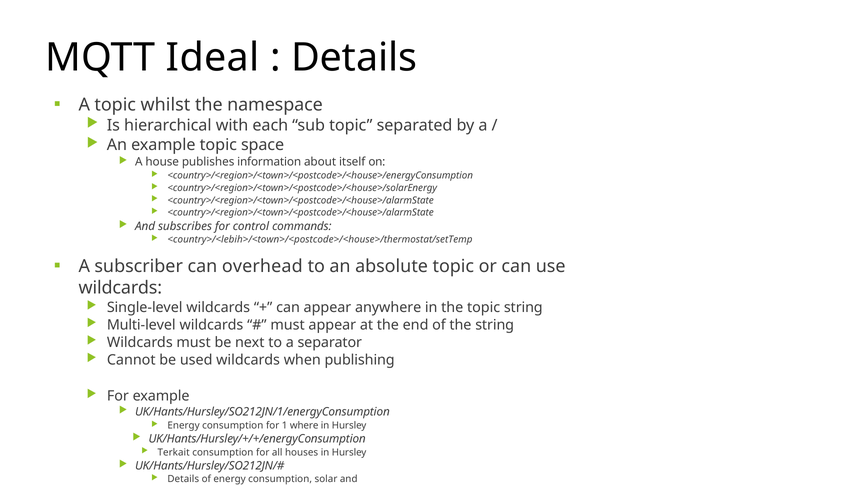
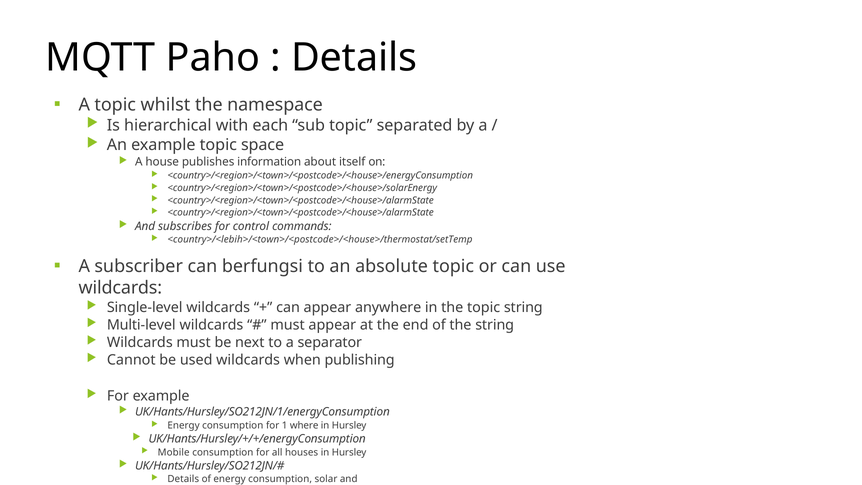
Ideal: Ideal -> Paho
overhead: overhead -> berfungsi
Terkait: Terkait -> Mobile
